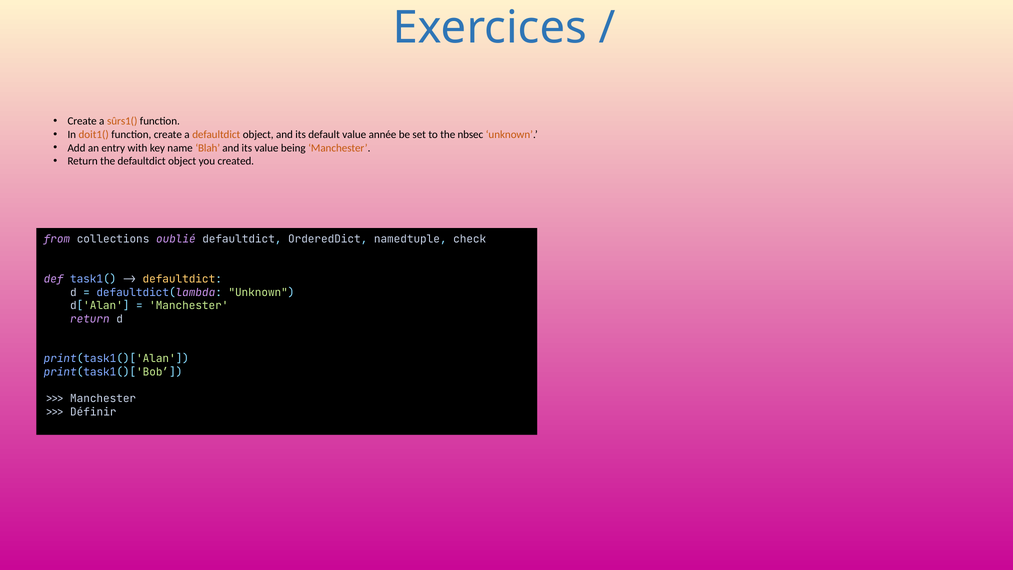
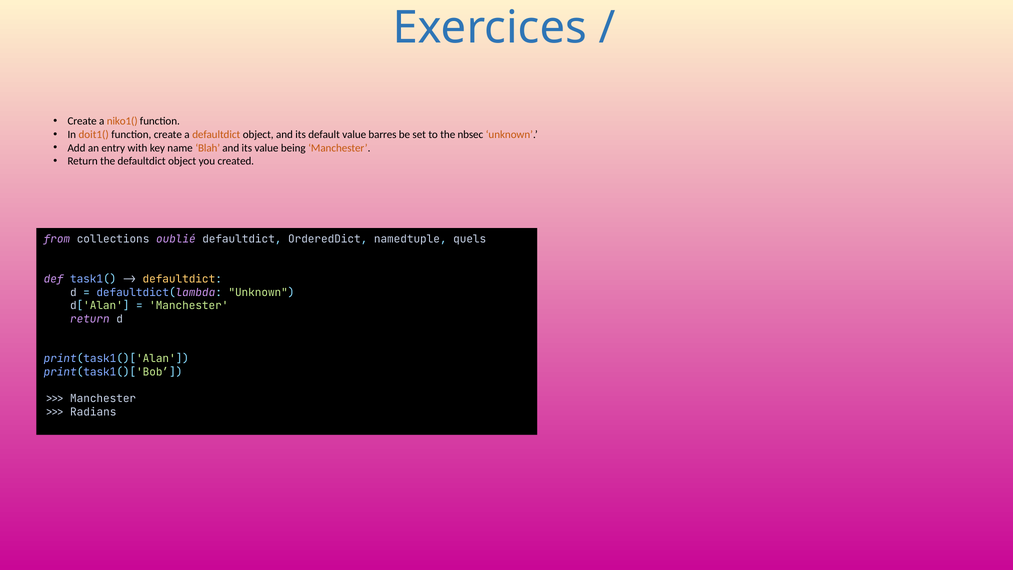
sûrs1(: sûrs1( -> niko1(
année: année -> barres
check: check -> quels
Définir: Définir -> Radians
